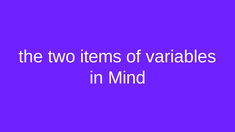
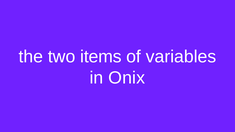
Mind: Mind -> Onix
